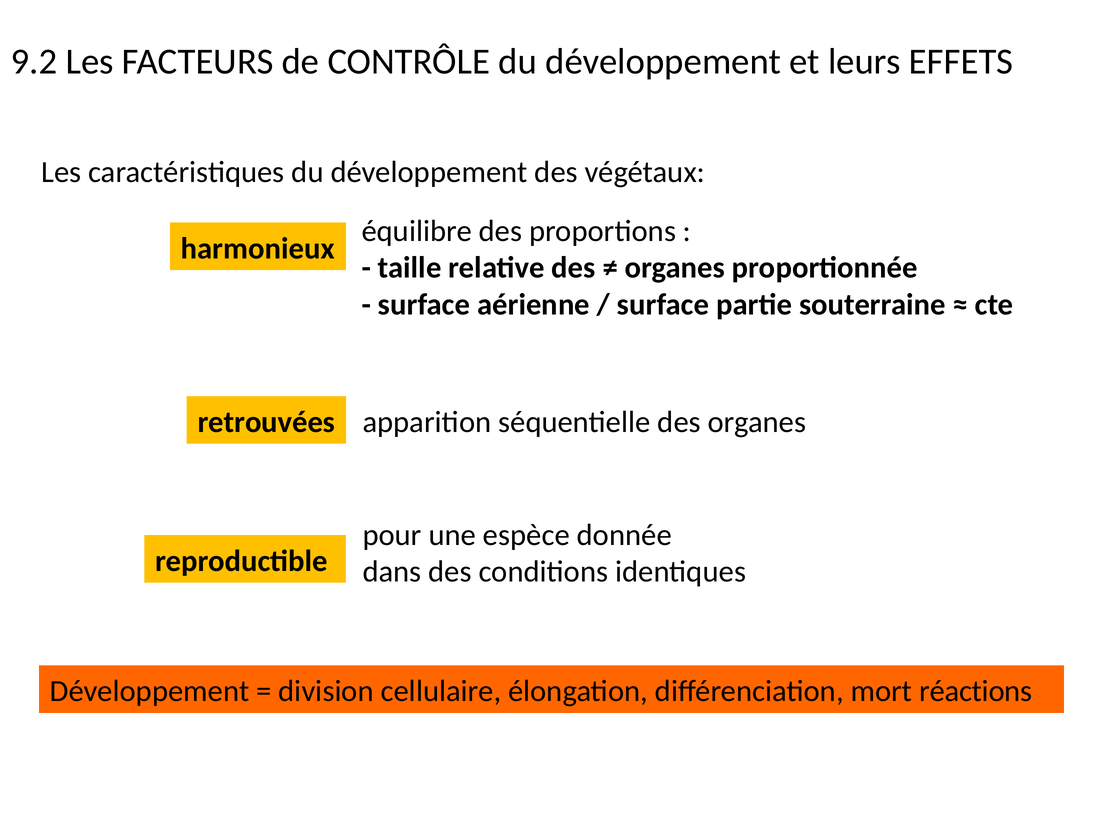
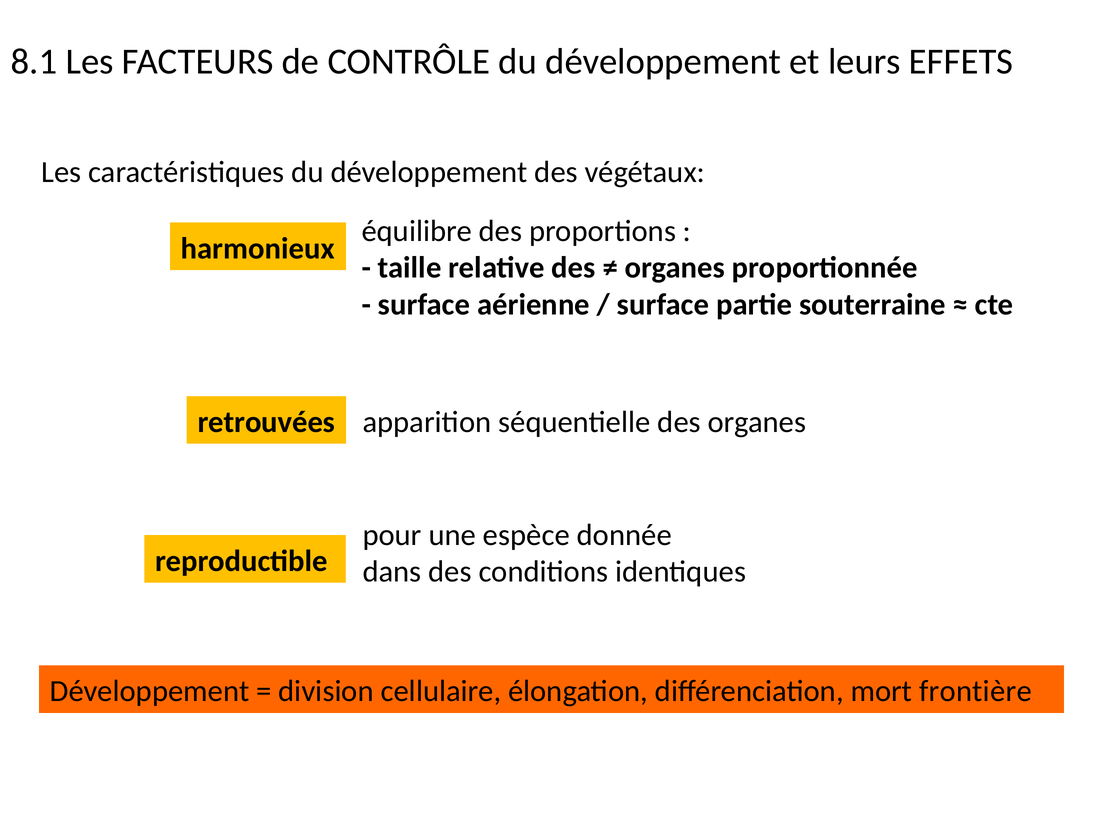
9.2: 9.2 -> 8.1
réactions: réactions -> frontière
